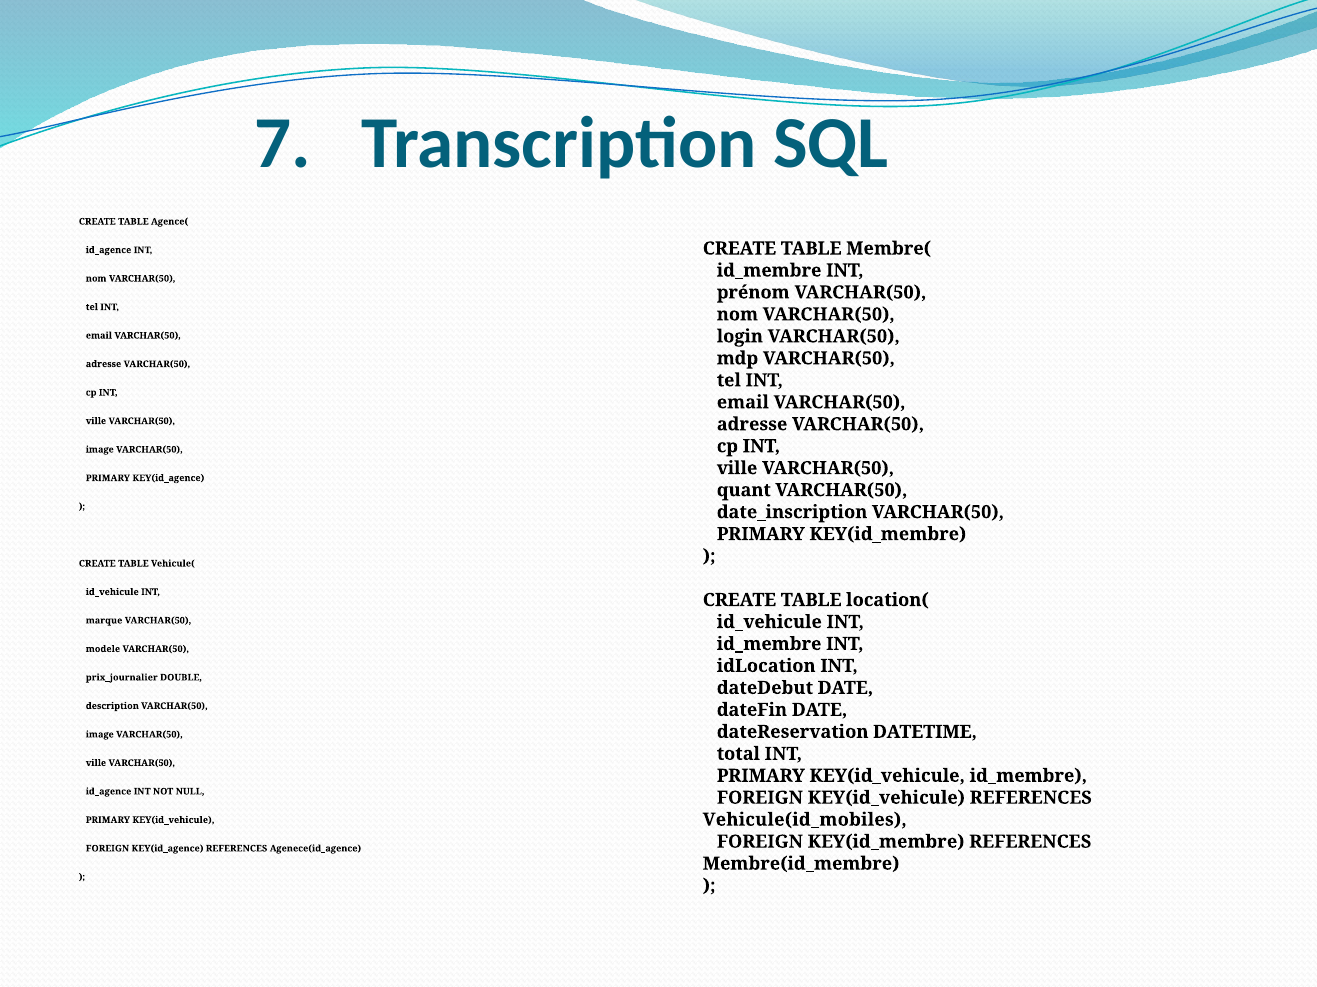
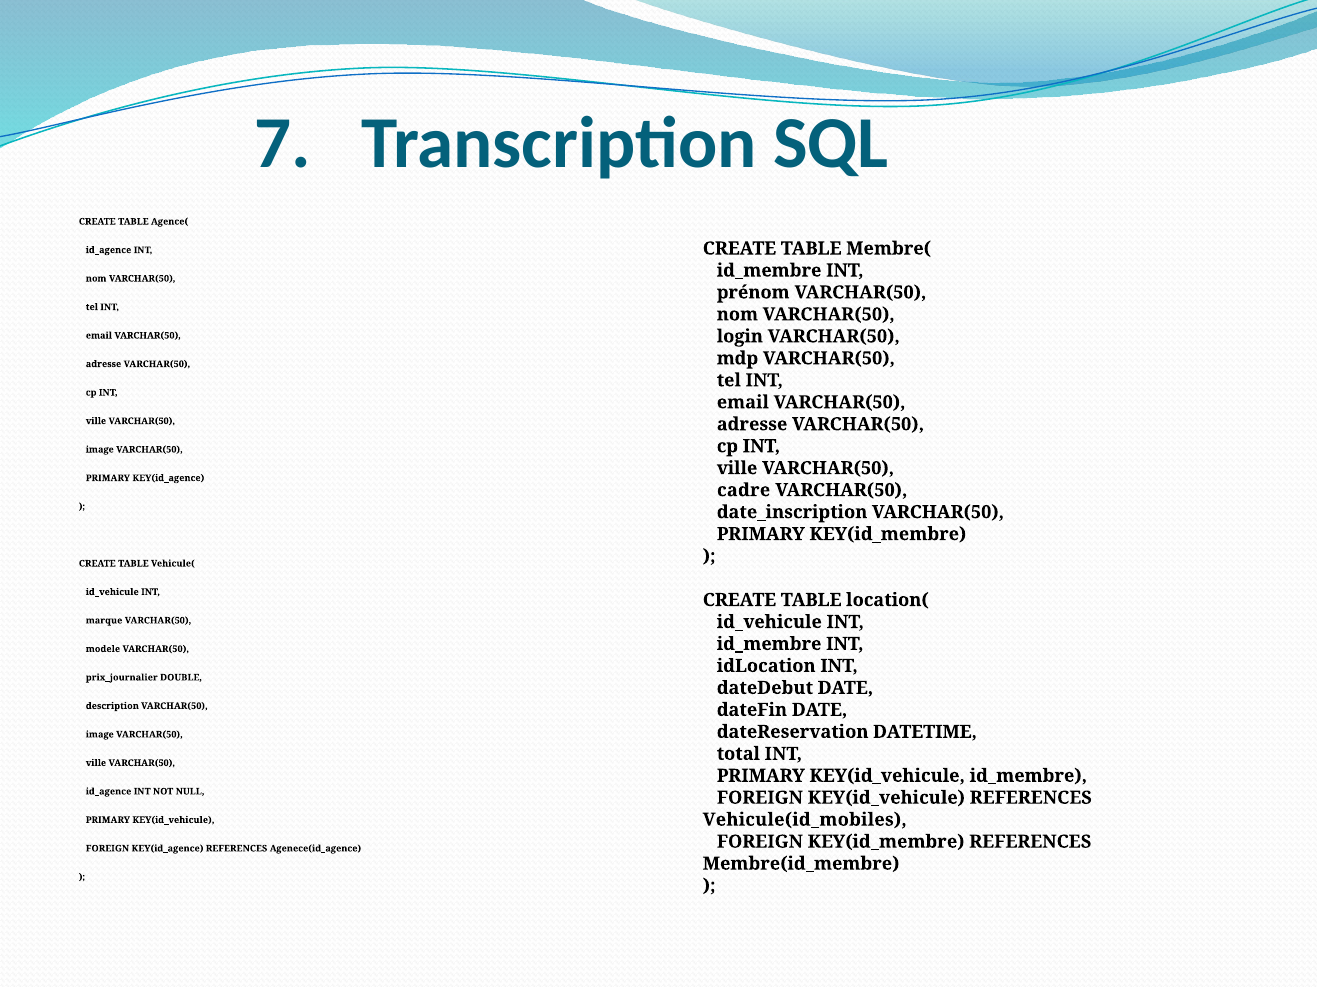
quant: quant -> cadre
